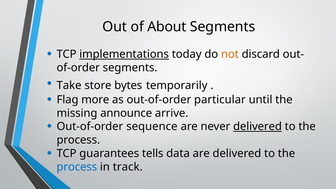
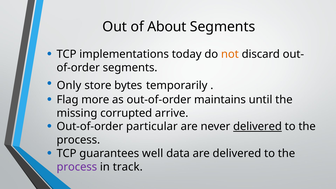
implementations underline: present -> none
Take: Take -> Only
particular: particular -> maintains
announce: announce -> corrupted
sequence: sequence -> particular
tells: tells -> well
process at (77, 167) colour: blue -> purple
